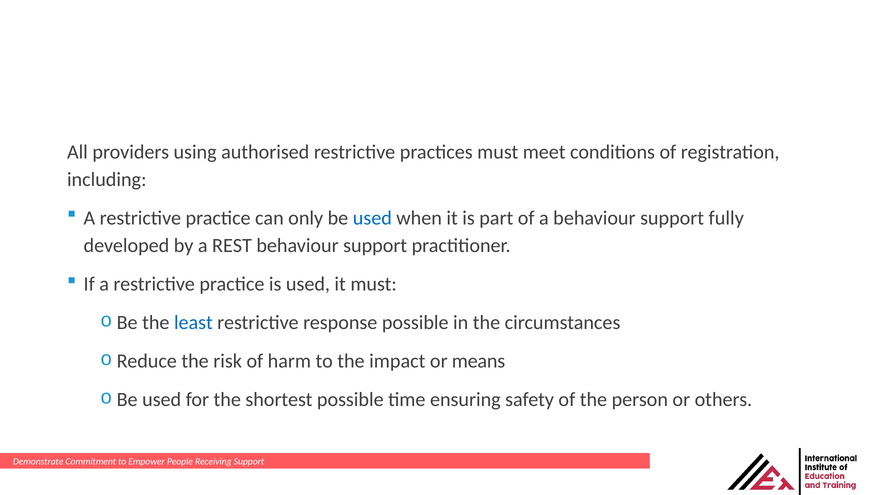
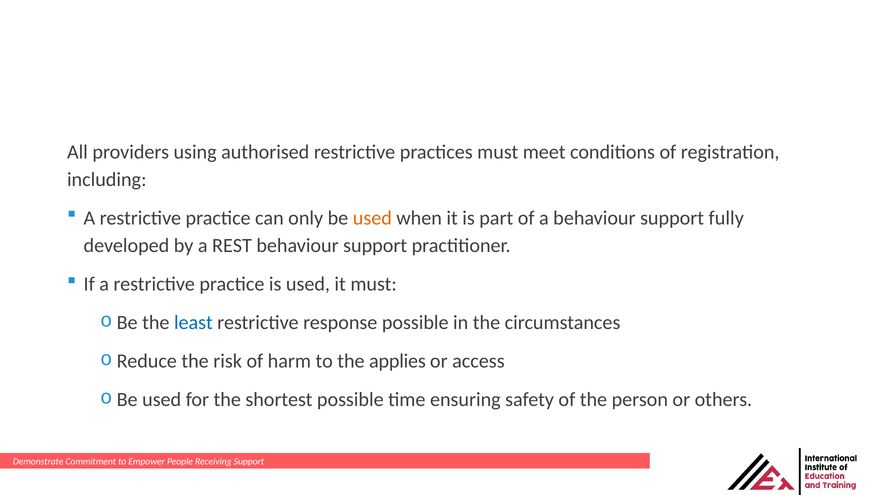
used at (372, 218) colour: blue -> orange
impact: impact -> applies
means: means -> access
